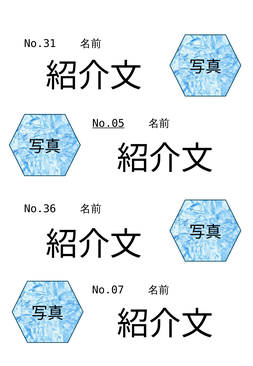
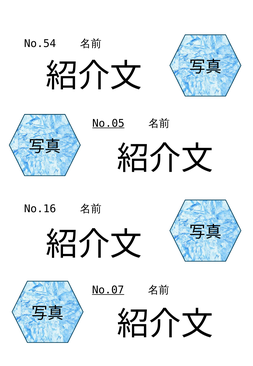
No.31: No.31 -> No.54
No.36: No.36 -> No.16
No.07 underline: none -> present
